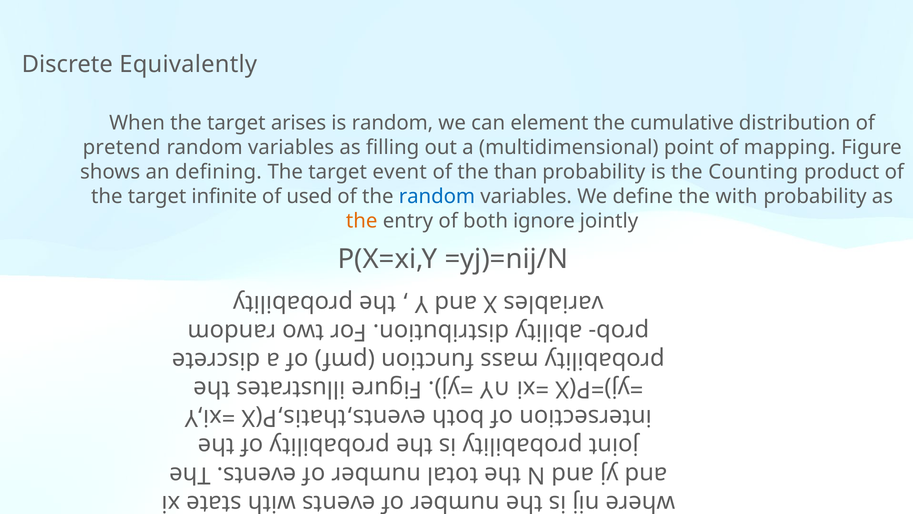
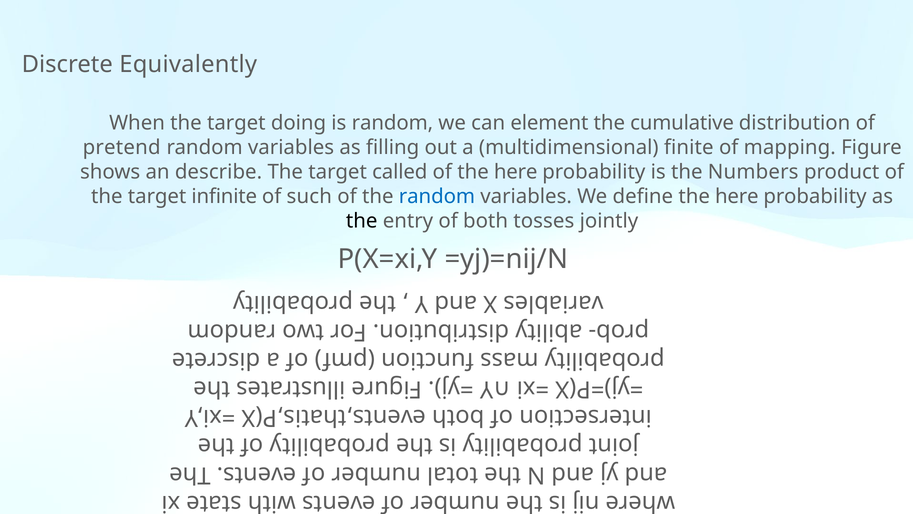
arises: arises -> doing
point: point -> finite
defining: defining -> describe
event: event -> called
of the than: than -> here
Counting: Counting -> Numbers
used: used -> such
define the with: with -> here
the at (362, 221) colour: orange -> black
ignore: ignore -> tosses
